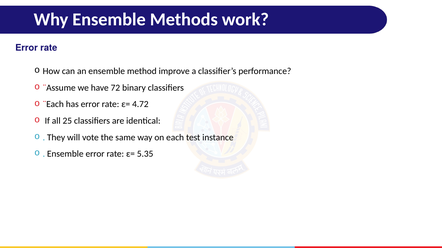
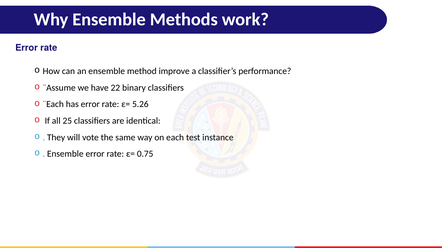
72: 72 -> 22
4.72: 4.72 -> 5.26
5.35: 5.35 -> 0.75
